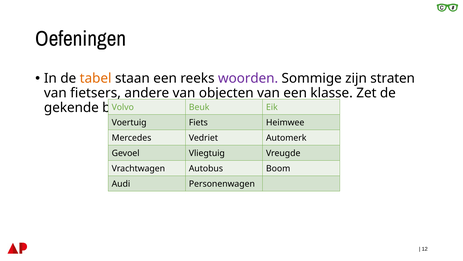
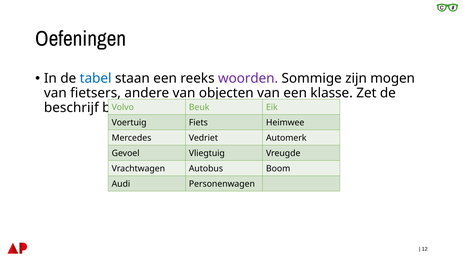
tabel colour: orange -> blue
straten: straten -> mogen
gekende: gekende -> beschrijf
